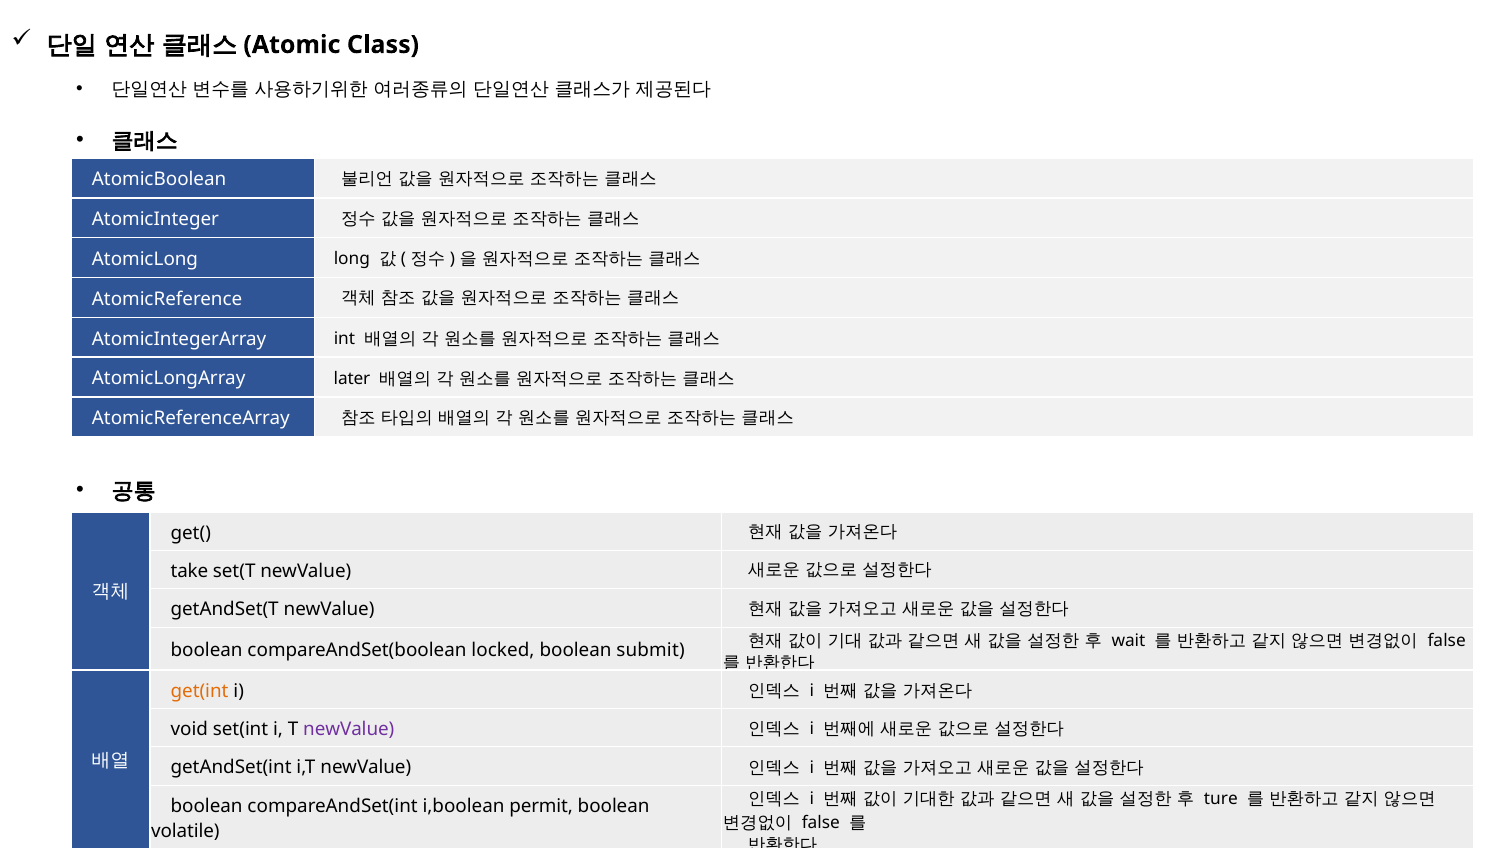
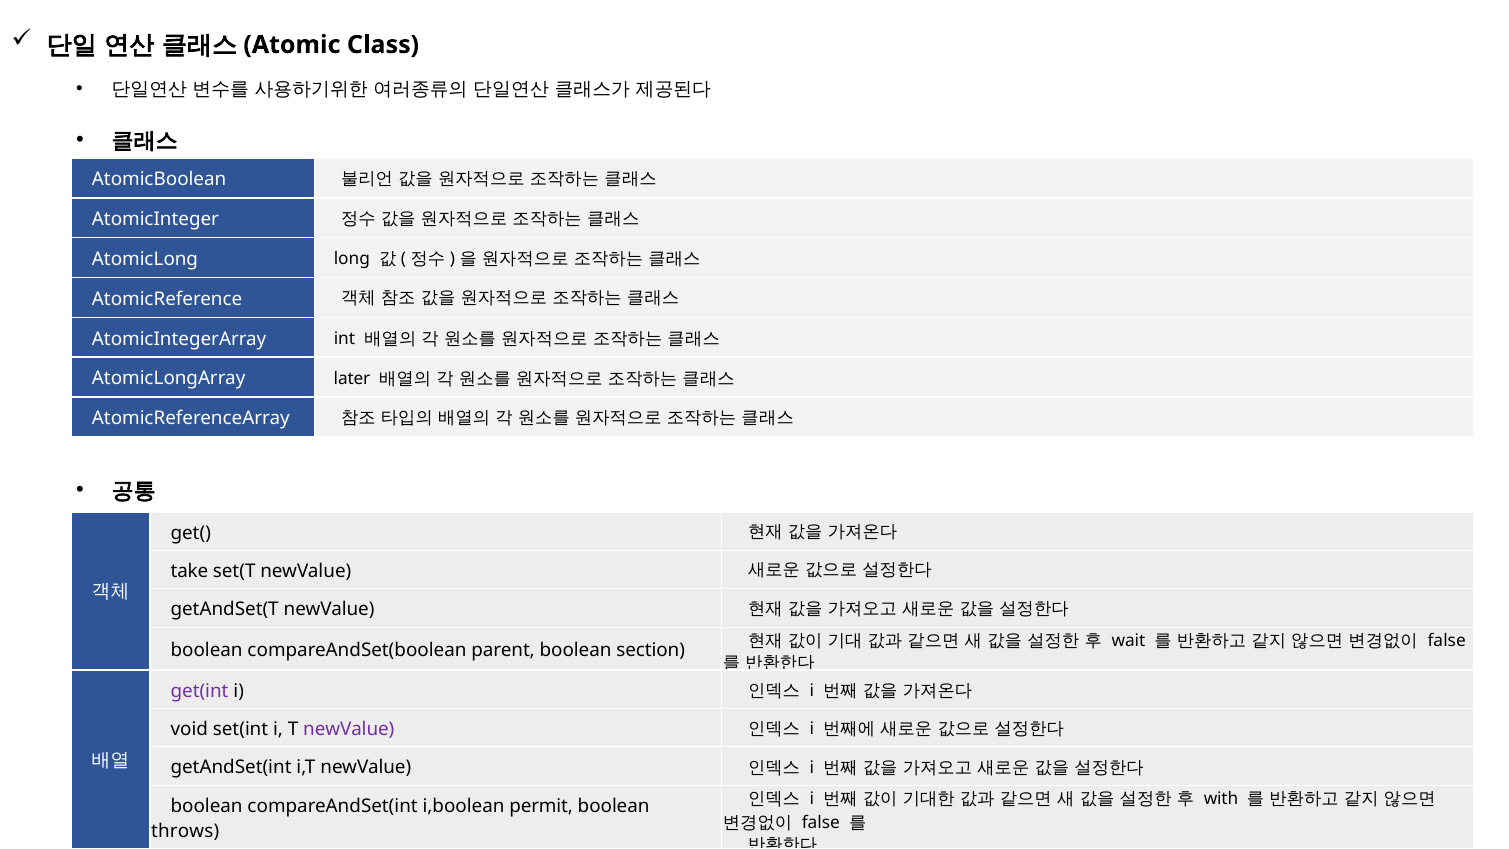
locked: locked -> parent
submit: submit -> section
get(int colour: orange -> purple
ture: ture -> with
volatile: volatile -> throws
